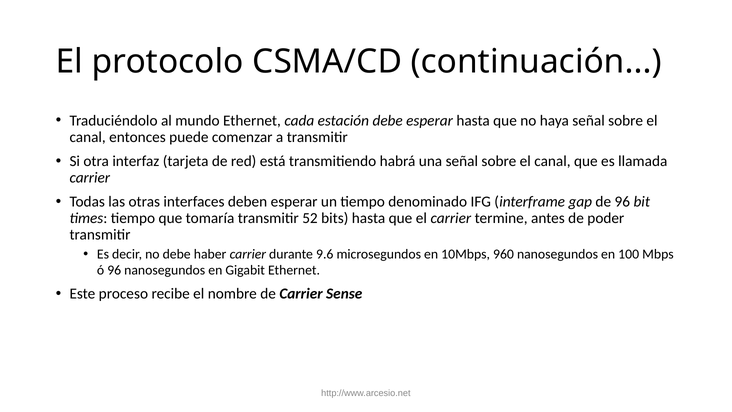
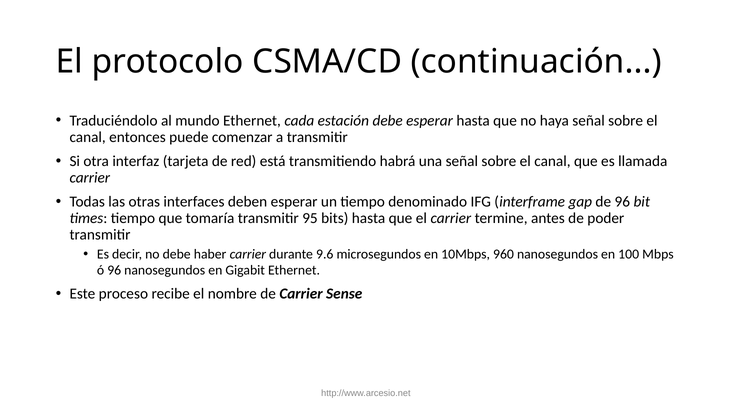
52: 52 -> 95
